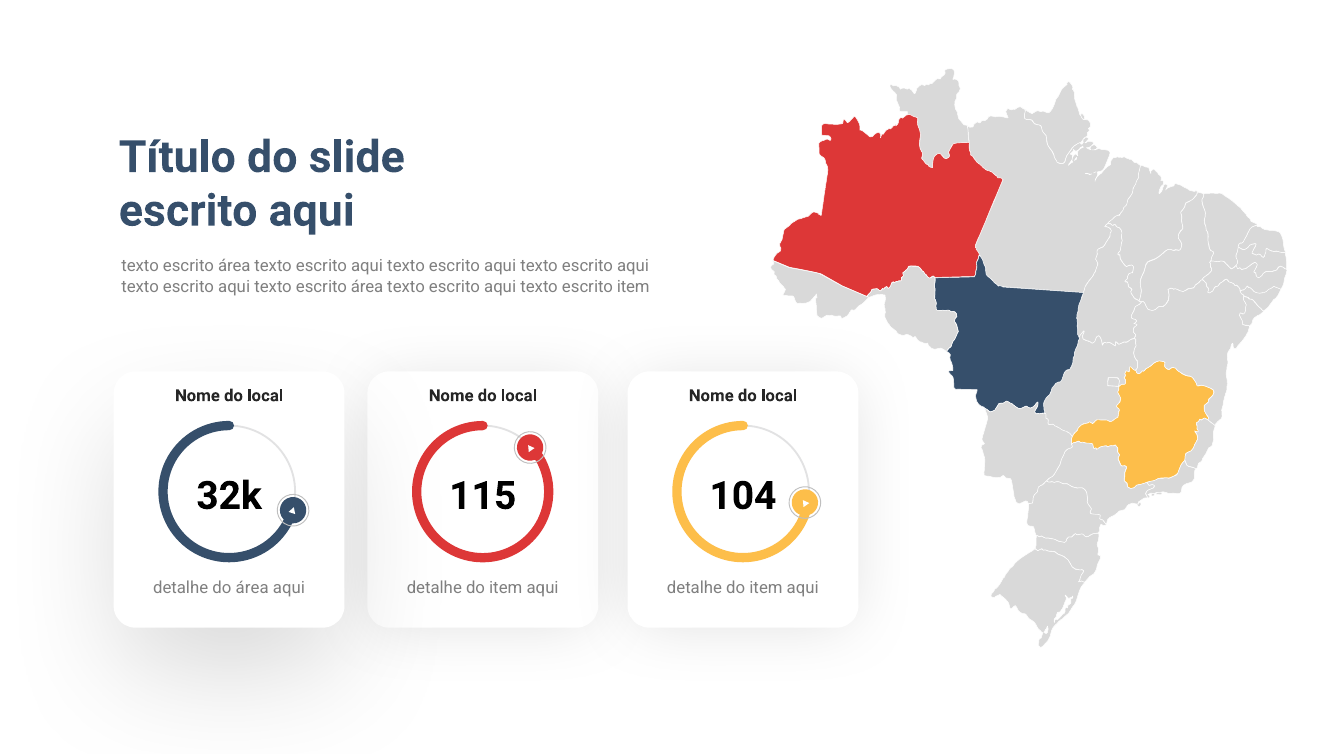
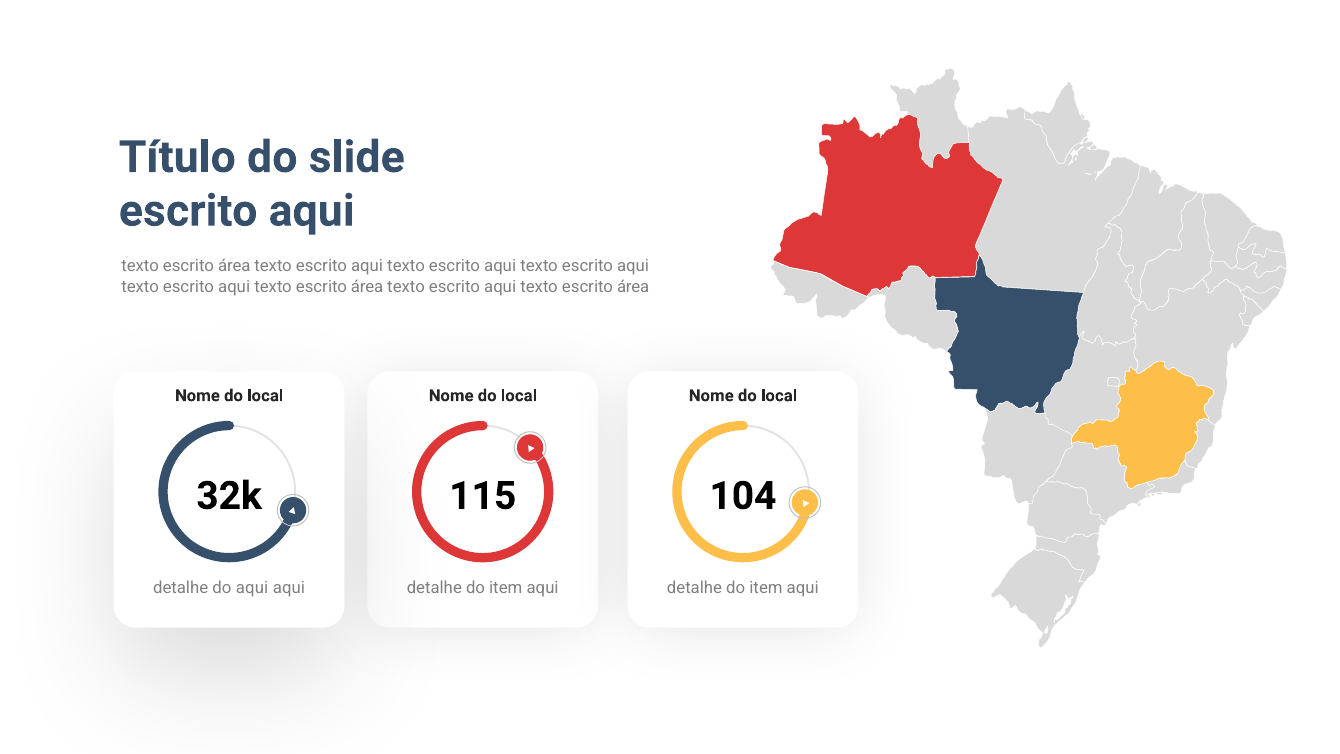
item at (633, 286): item -> área
do área: área -> aqui
